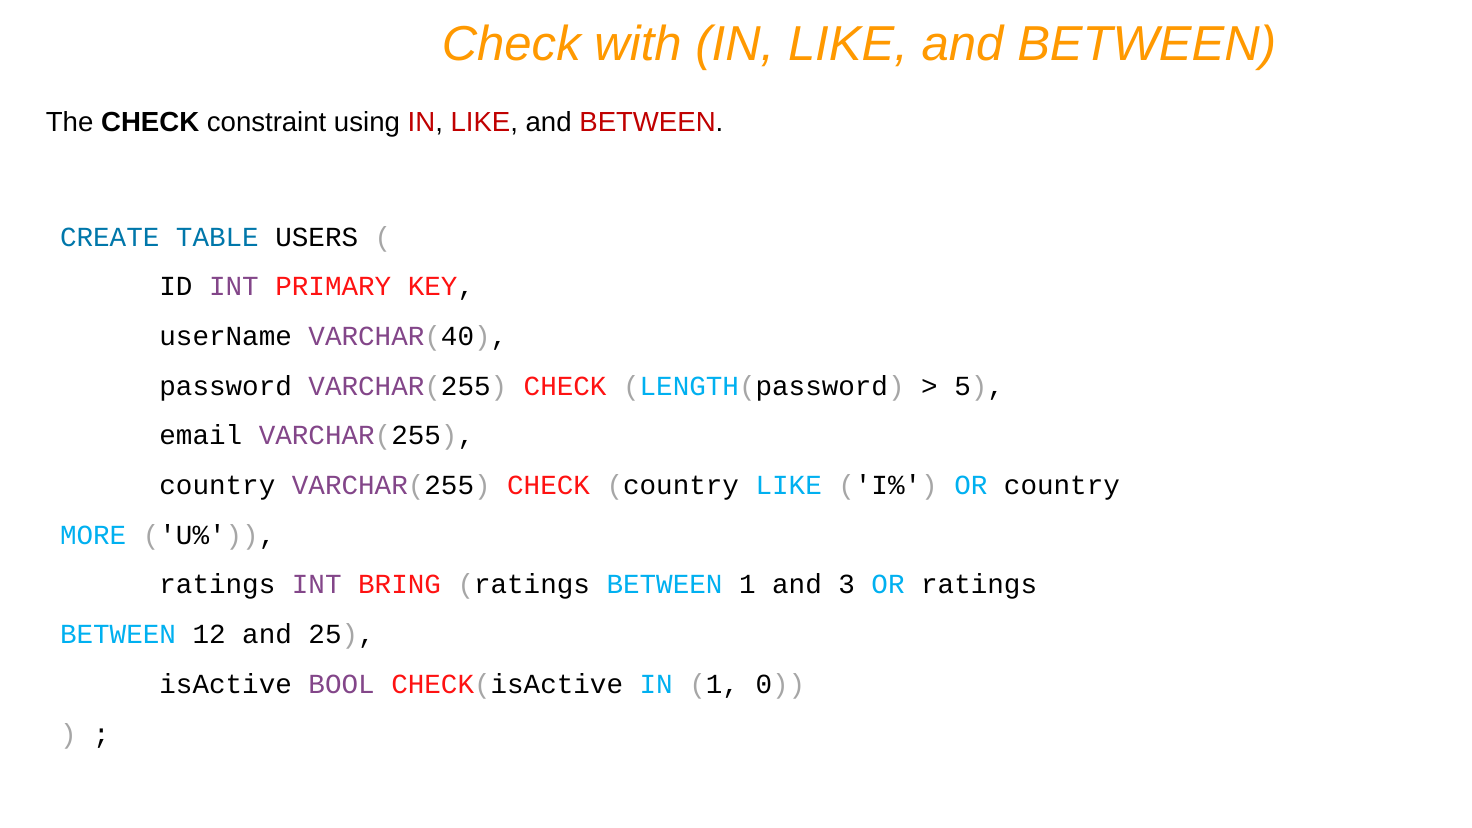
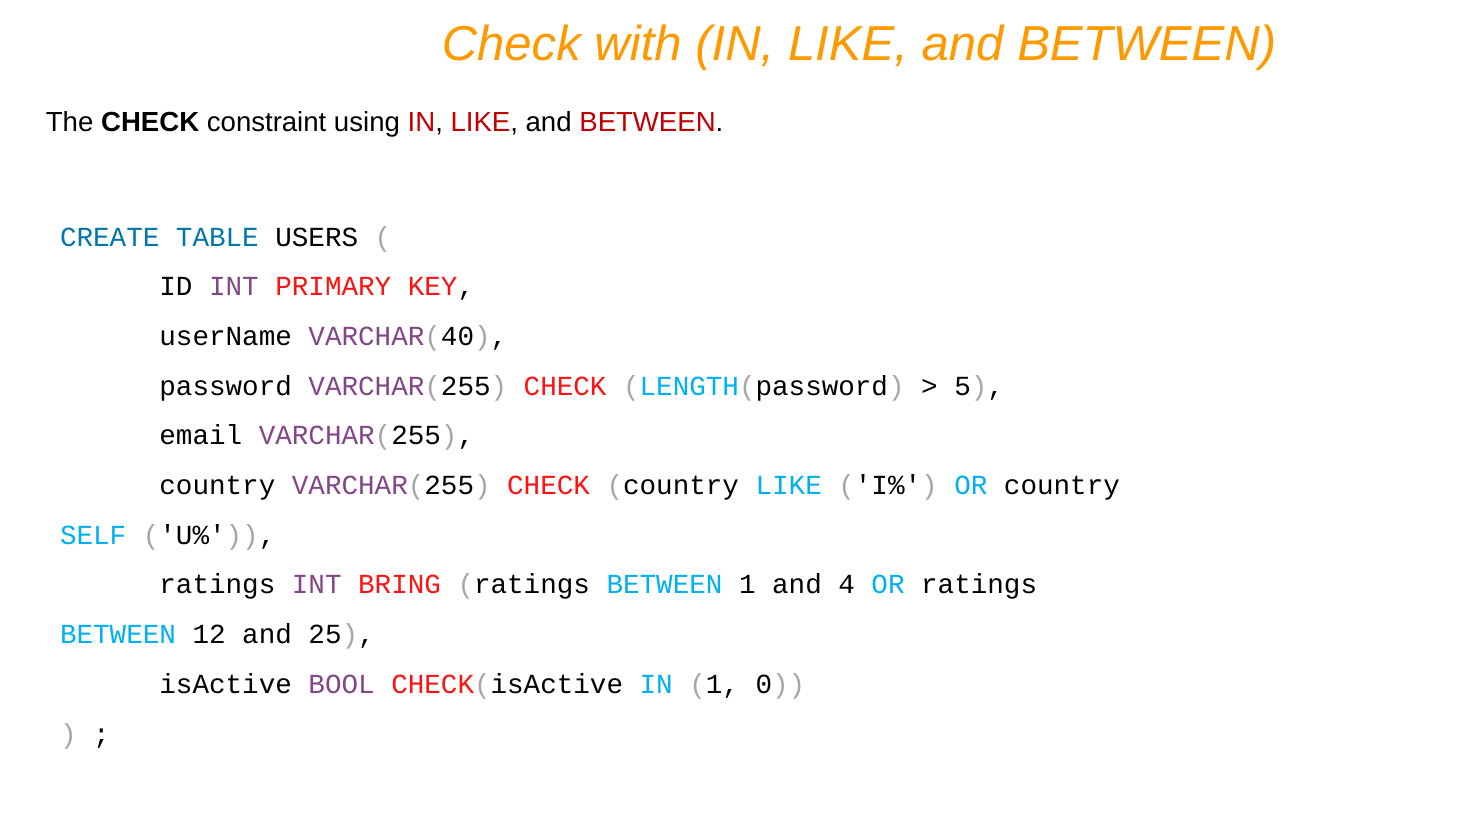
MORE: MORE -> SELF
3: 3 -> 4
